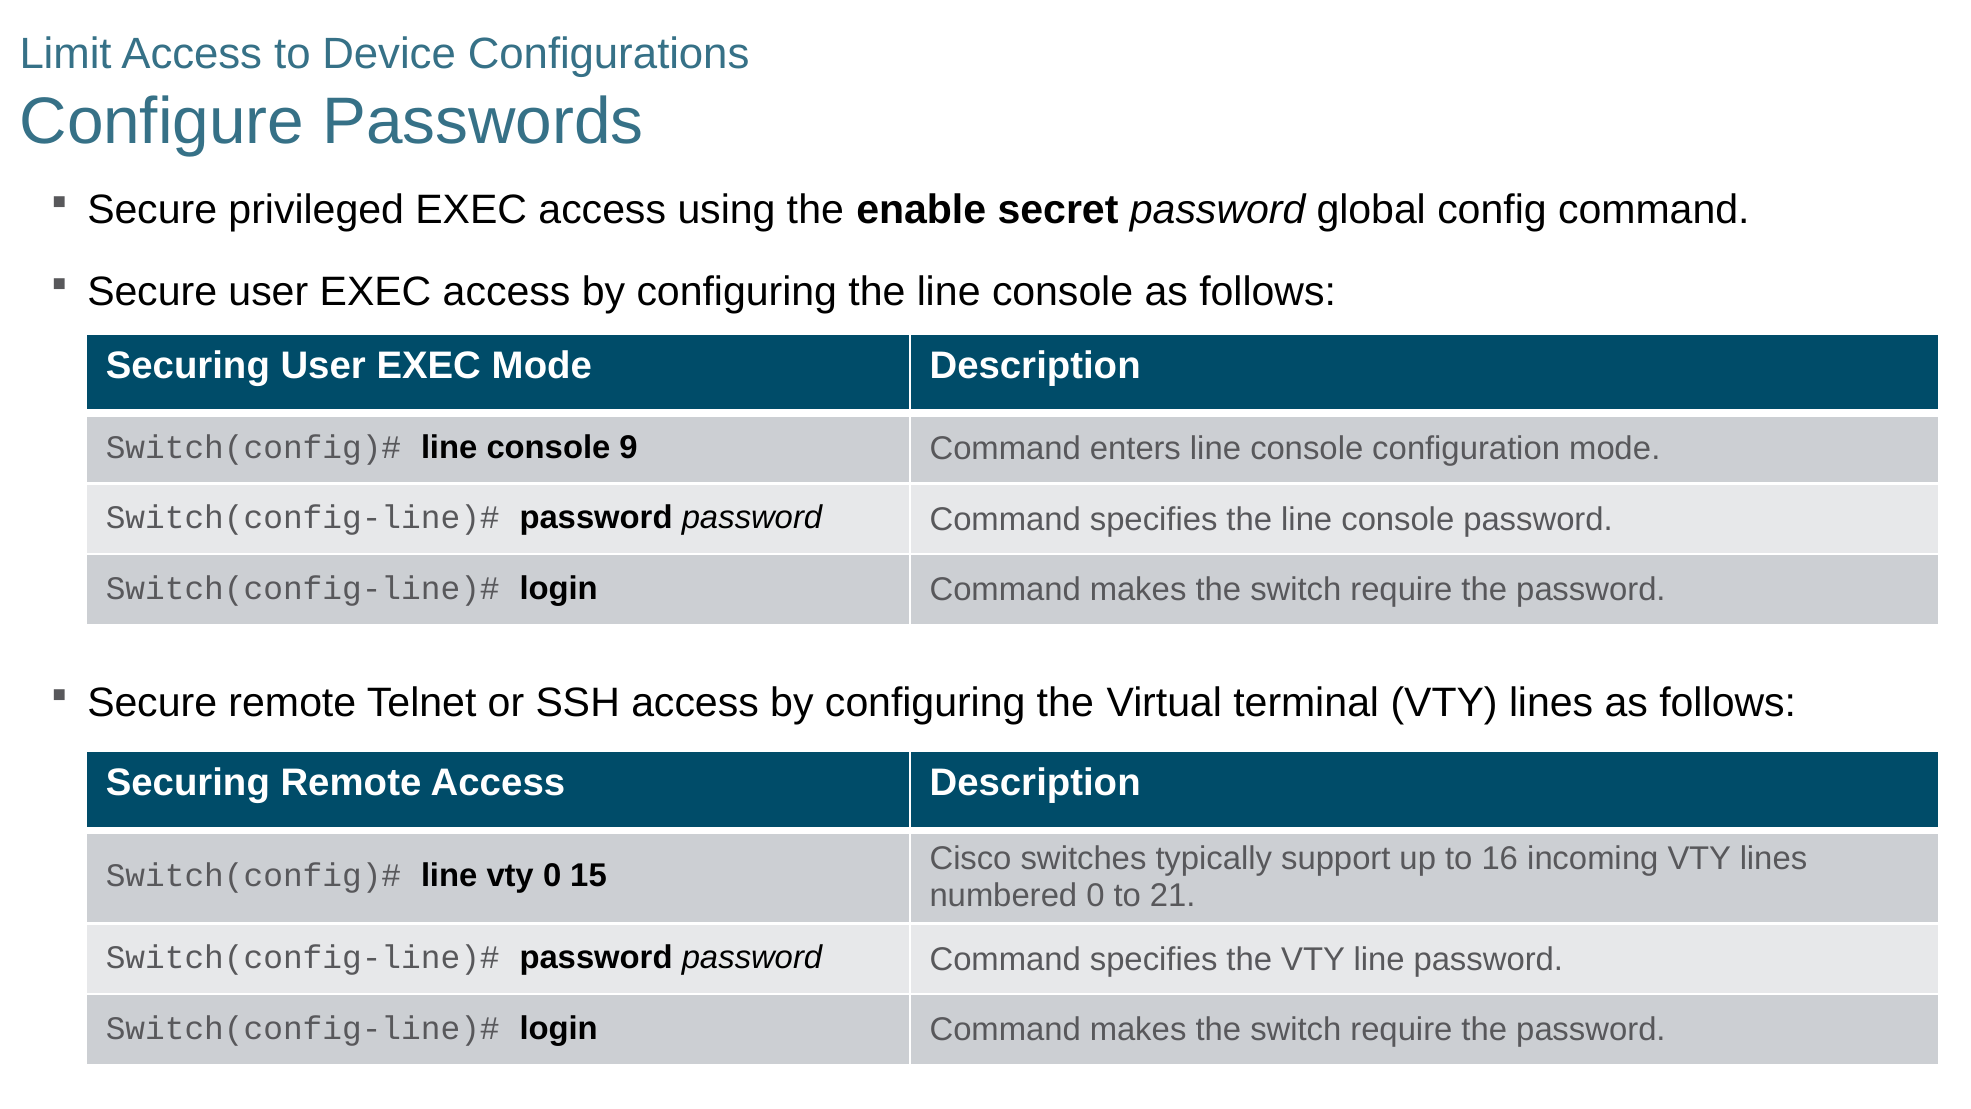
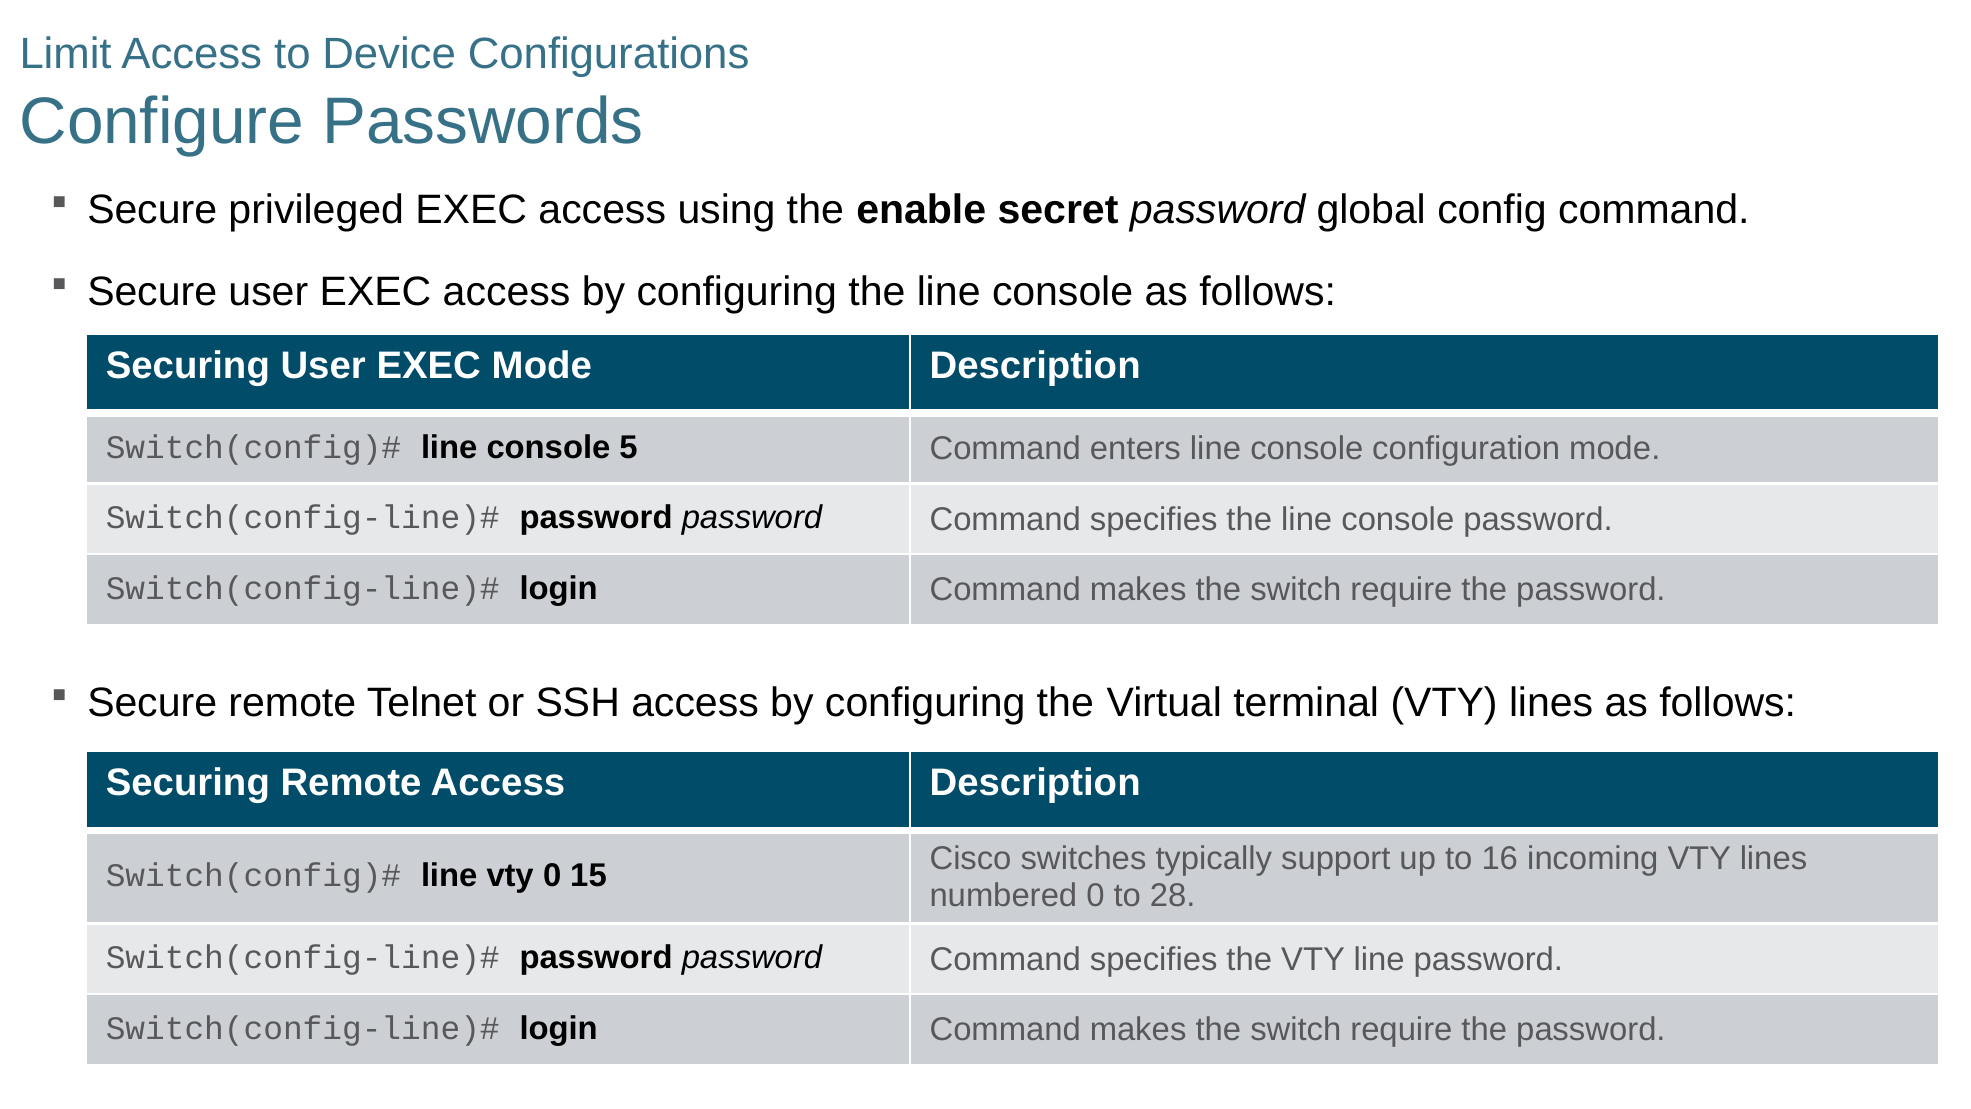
9: 9 -> 5
21: 21 -> 28
